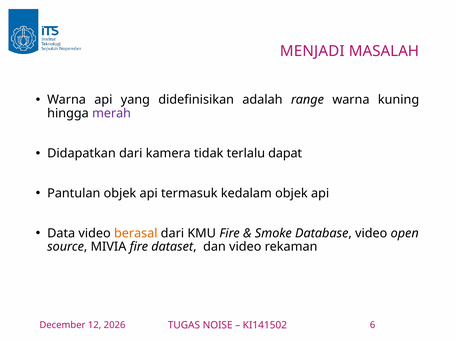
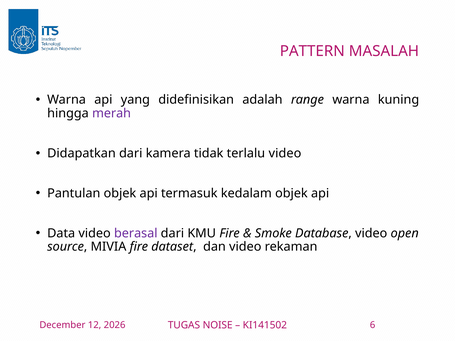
MENJADI: MENJADI -> PATTERN
terlalu dapat: dapat -> video
berasal colour: orange -> purple
